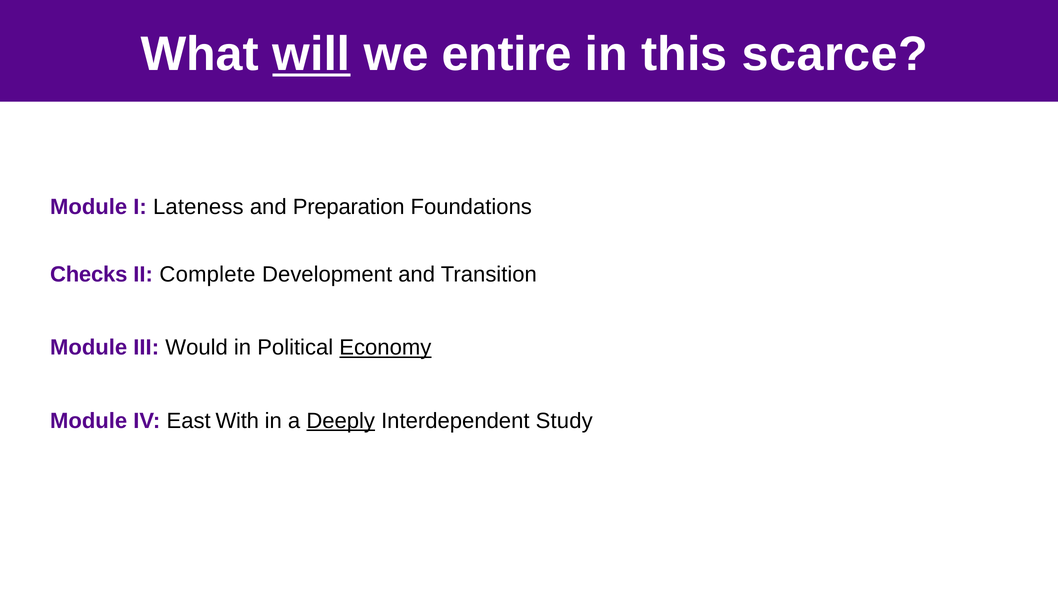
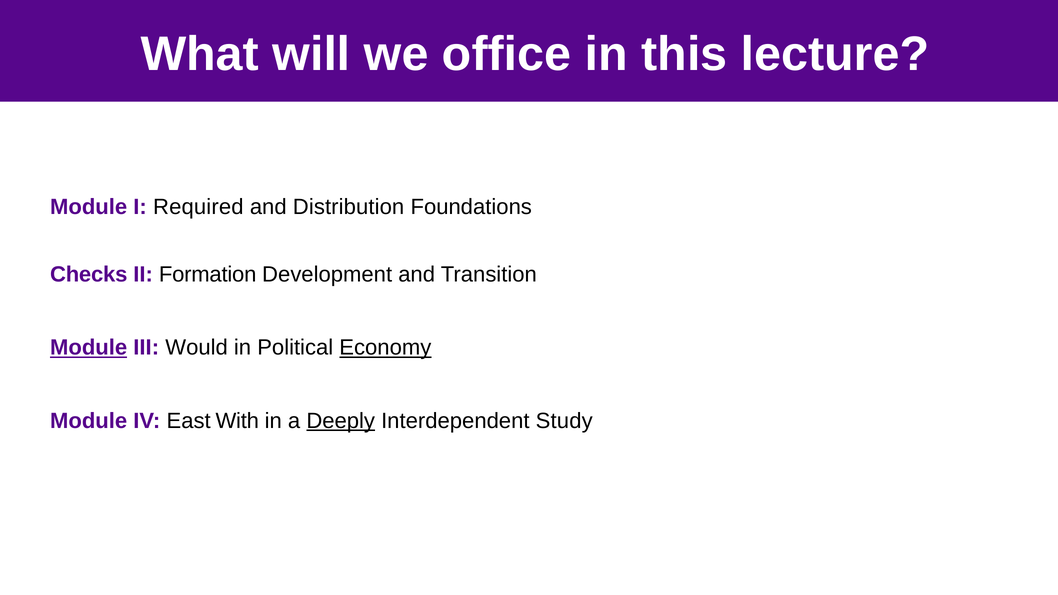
will underline: present -> none
entire: entire -> office
scarce: scarce -> lecture
Lateness: Lateness -> Required
Preparation: Preparation -> Distribution
Complete: Complete -> Formation
Module at (89, 348) underline: none -> present
